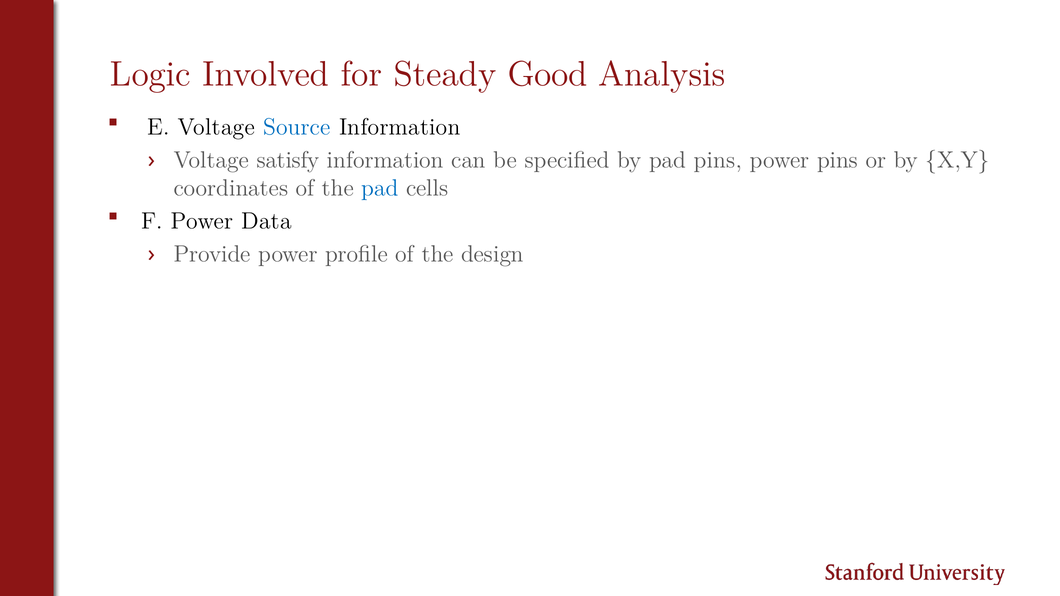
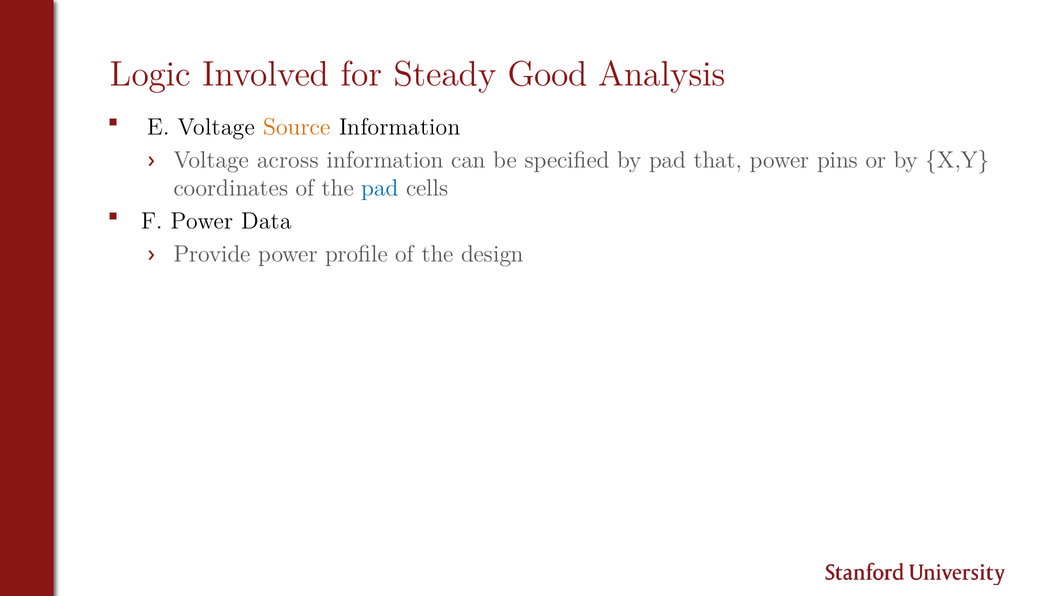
Source colour: blue -> orange
satisfy: satisfy -> across
pad pins: pins -> that
